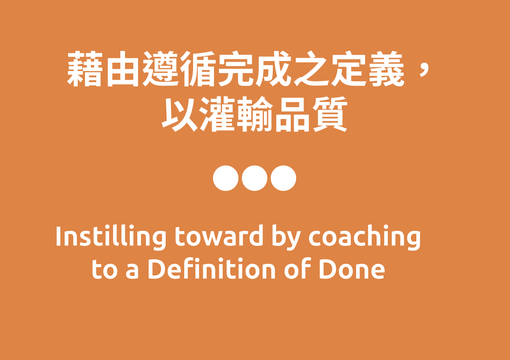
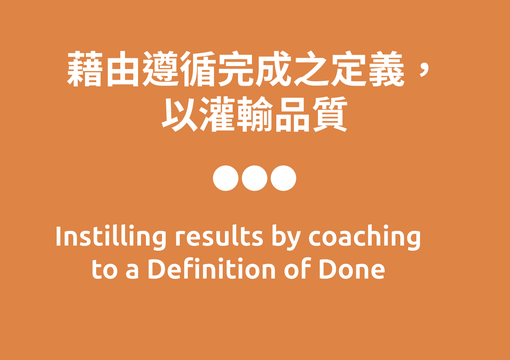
toward: toward -> results
